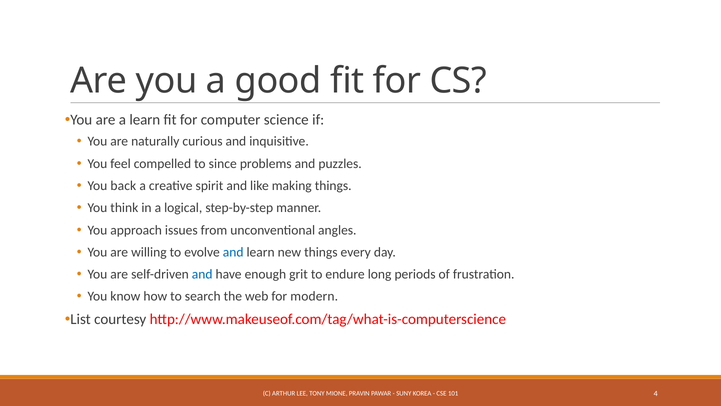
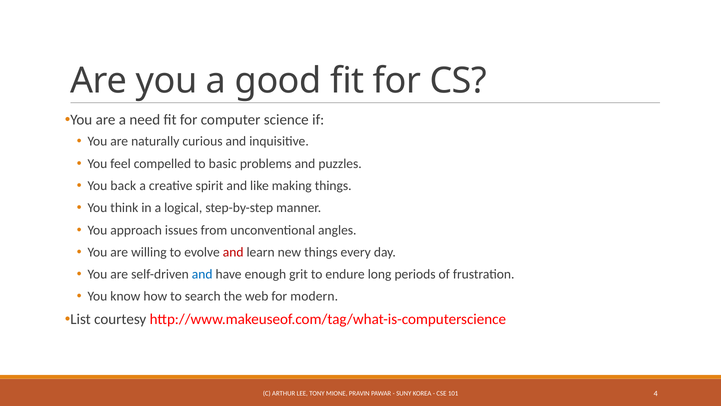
a learn: learn -> need
since: since -> basic
and at (233, 252) colour: blue -> red
